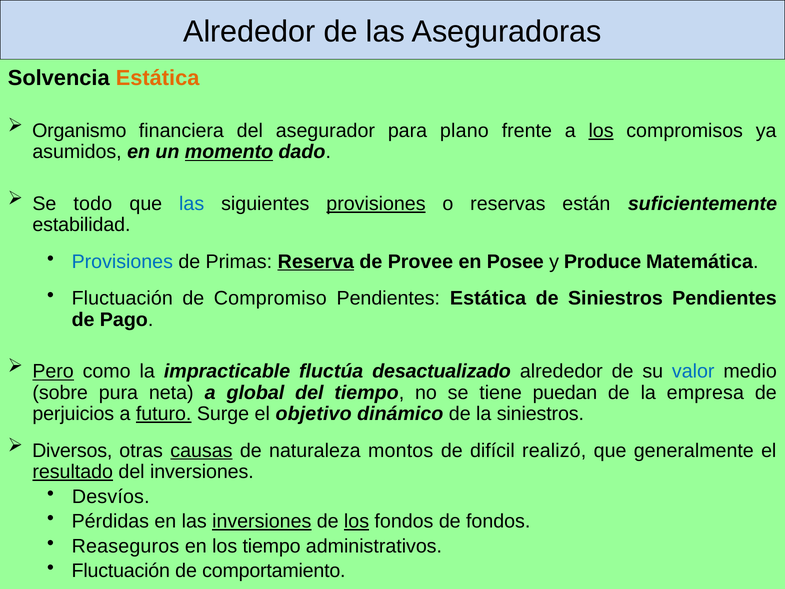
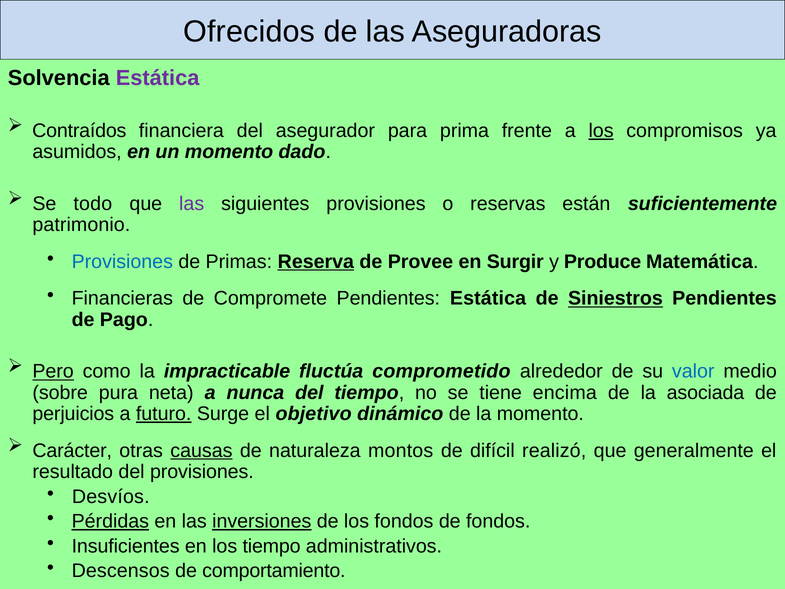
Alrededor at (249, 32): Alrededor -> Ofrecidos
Estática at (158, 78) colour: orange -> purple
Organismo: Organismo -> Contraídos
plano: plano -> prima
momento at (229, 152) underline: present -> none
las at (192, 204) colour: blue -> purple
provisiones at (376, 204) underline: present -> none
estabilidad: estabilidad -> patrimonio
Posee: Posee -> Surgir
Fluctuación at (122, 298): Fluctuación -> Financieras
Compromiso: Compromiso -> Compromete
Siniestros at (615, 298) underline: none -> present
desactualizado: desactualizado -> comprometido
global: global -> nunca
puedan: puedan -> encima
empresa: empresa -> asociada
la siniestros: siniestros -> momento
Diversos: Diversos -> Carácter
resultado underline: present -> none
del inversiones: inversiones -> provisiones
Pérdidas underline: none -> present
los at (357, 521) underline: present -> none
Reaseguros: Reaseguros -> Insuficientes
Fluctuación at (121, 571): Fluctuación -> Descensos
